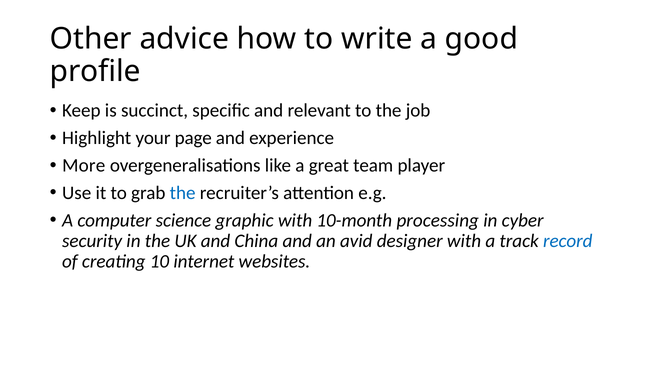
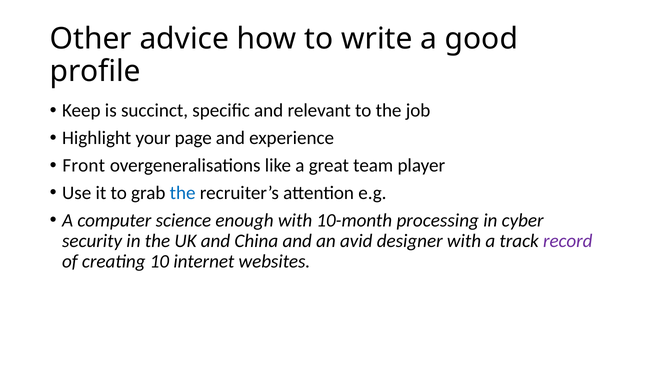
More: More -> Front
graphic: graphic -> enough
record colour: blue -> purple
